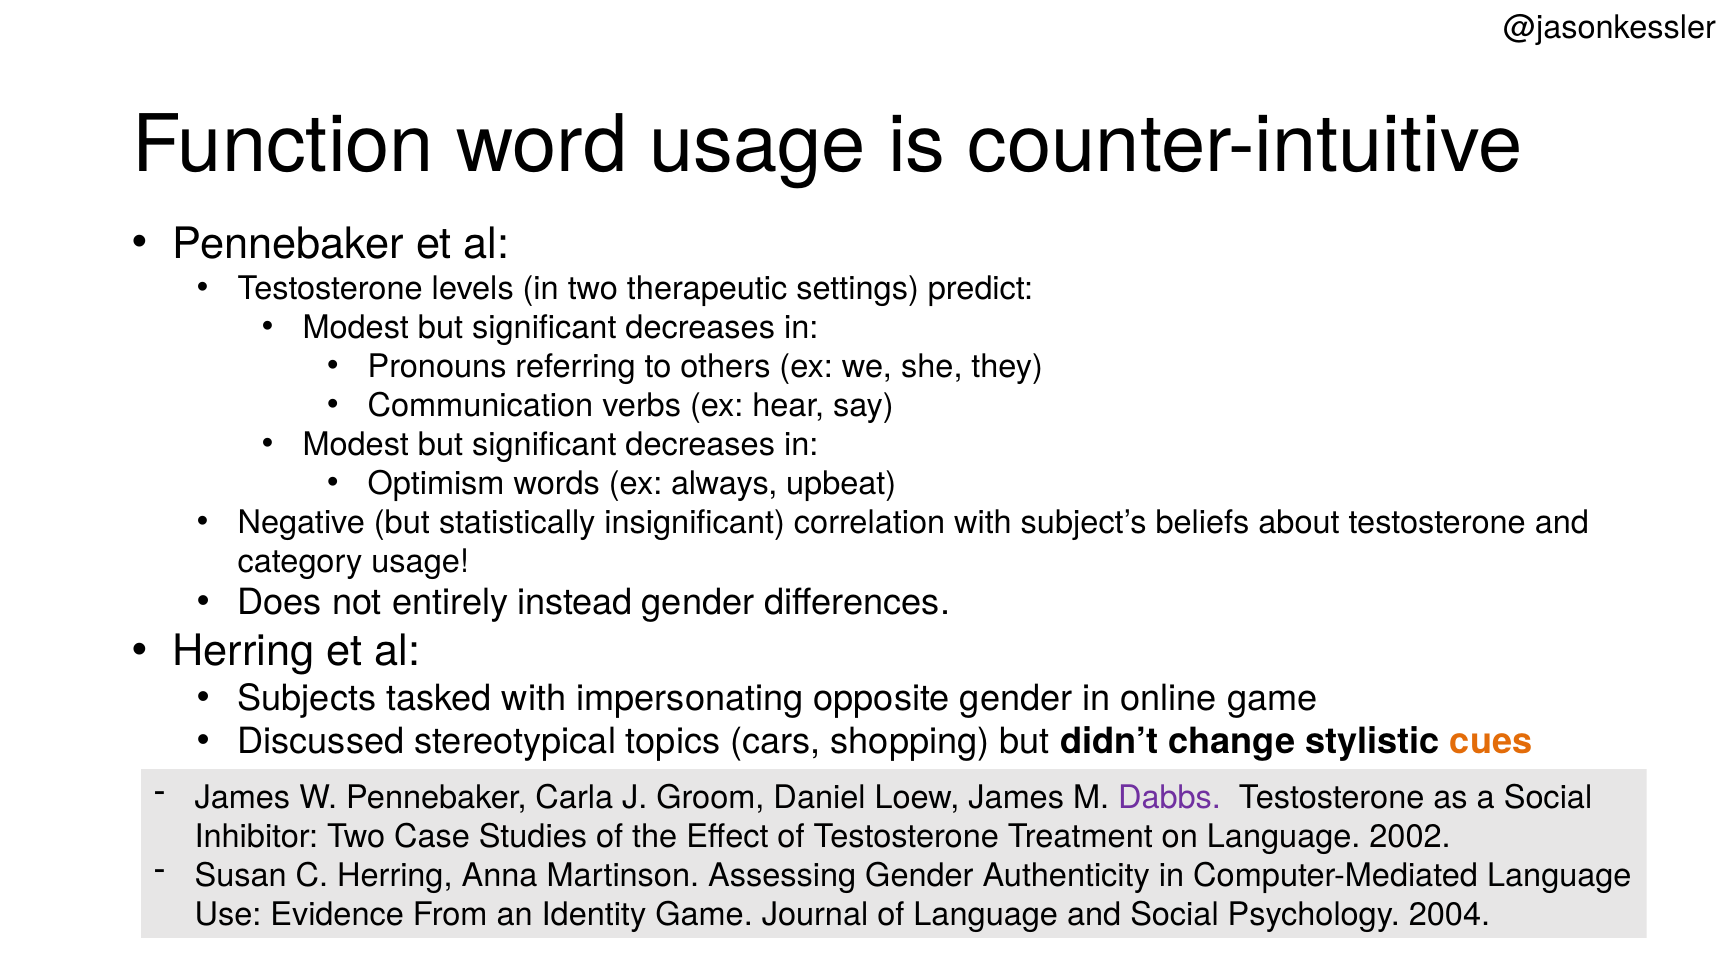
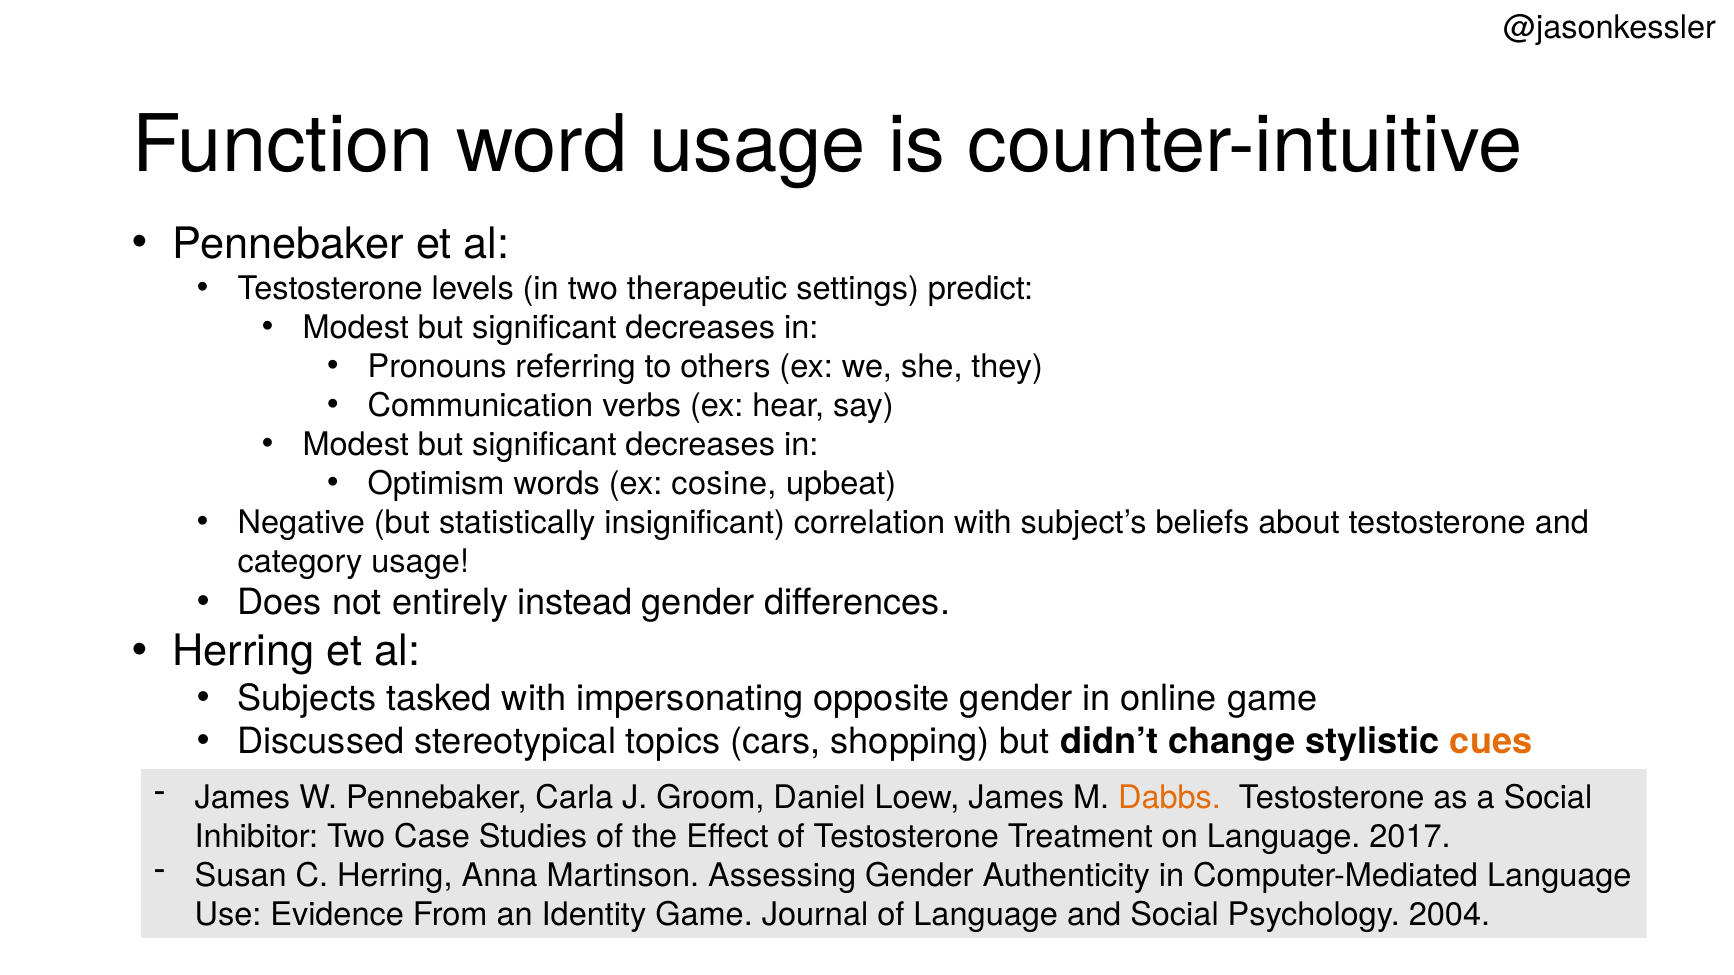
always: always -> cosine
Dabbs colour: purple -> orange
2002: 2002 -> 2017
